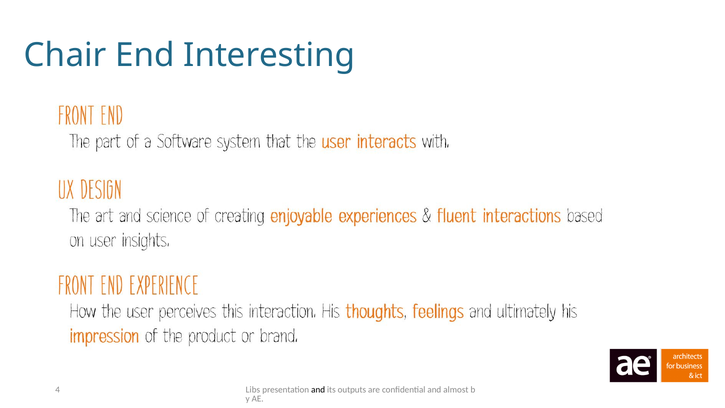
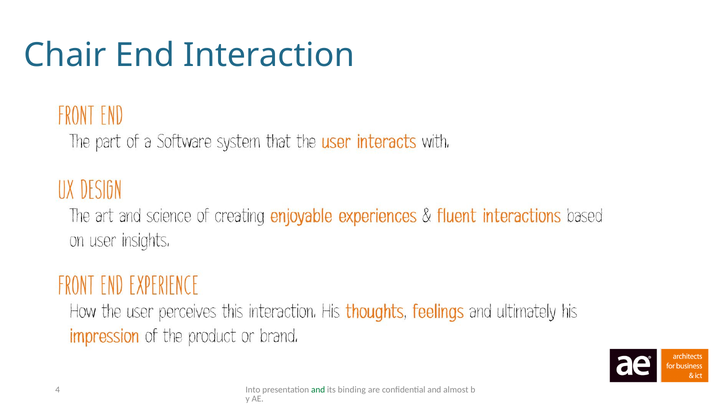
Interesting: Interesting -> Interaction
Libs: Libs -> Into
and at (318, 389) colour: black -> green
outputs: outputs -> binding
